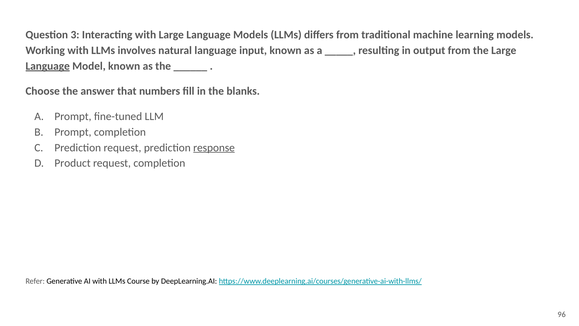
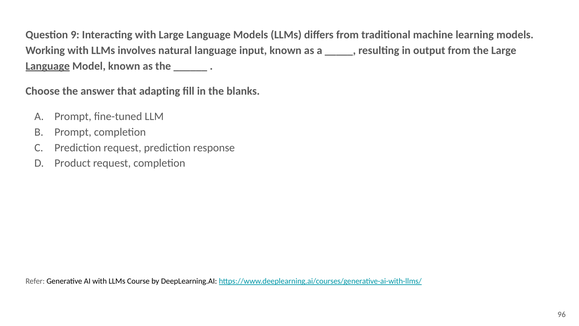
3: 3 -> 9
numbers: numbers -> adapting
response underline: present -> none
